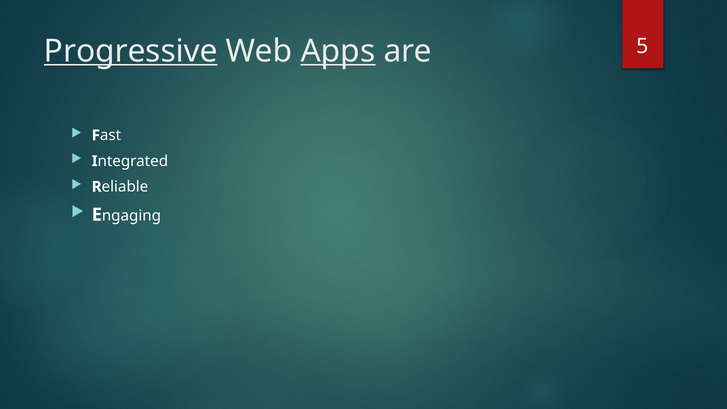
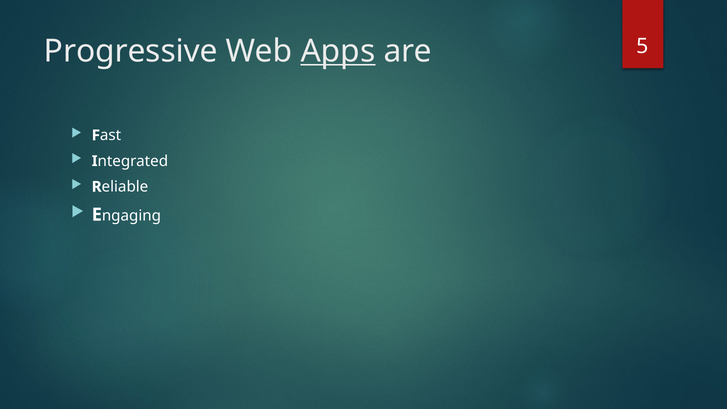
Progressive underline: present -> none
